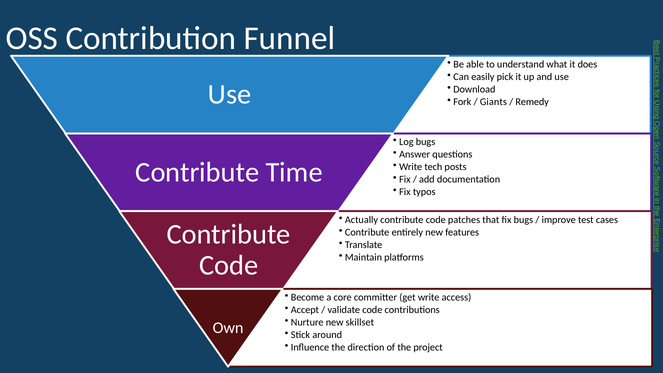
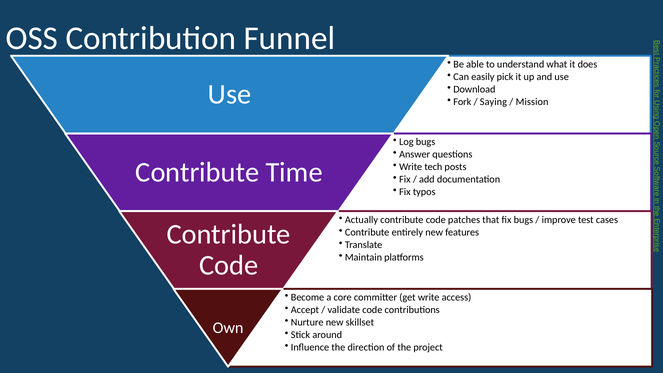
Giants: Giants -> Saying
Remedy: Remedy -> Mission
